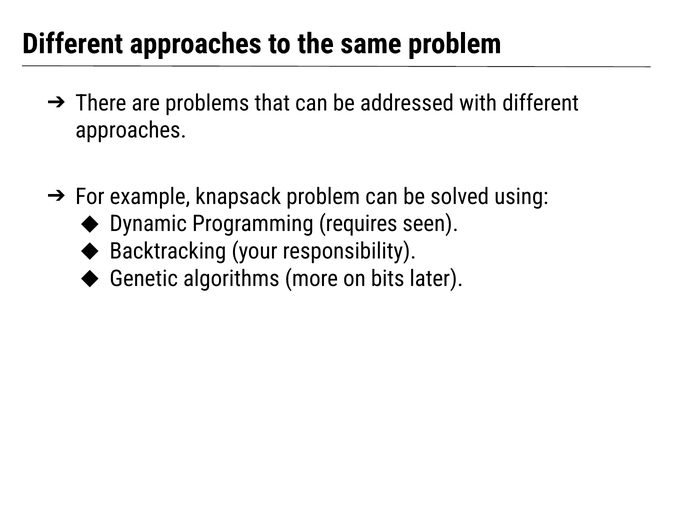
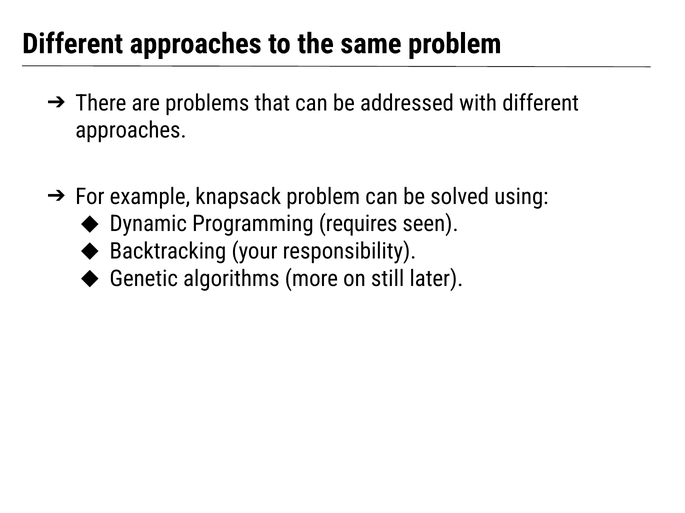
bits: bits -> still
